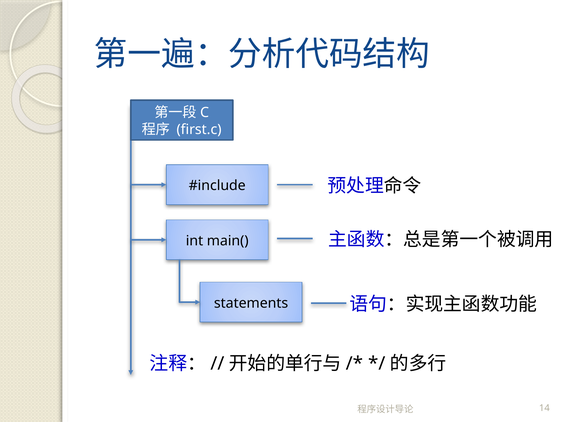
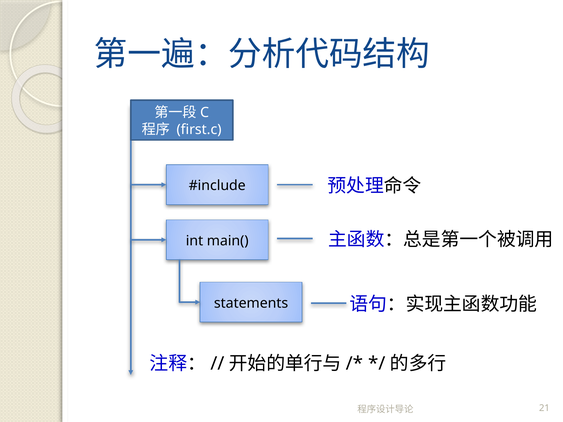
14: 14 -> 21
